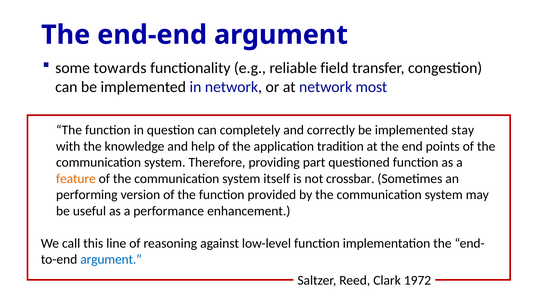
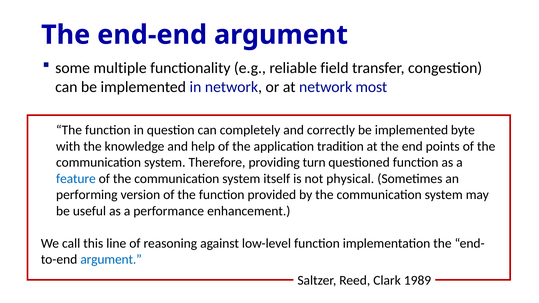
towards: towards -> multiple
stay: stay -> byte
part: part -> turn
feature colour: orange -> blue
crossbar: crossbar -> physical
1972: 1972 -> 1989
